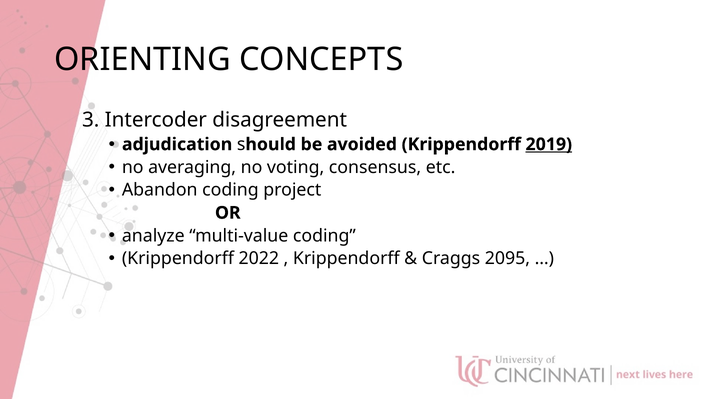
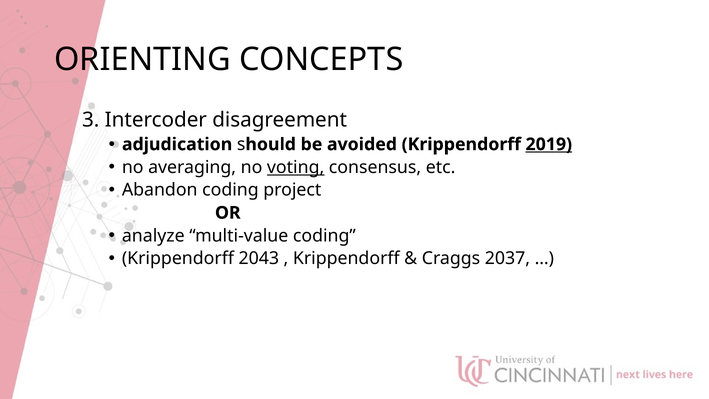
voting underline: none -> present
2022: 2022 -> 2043
2095: 2095 -> 2037
